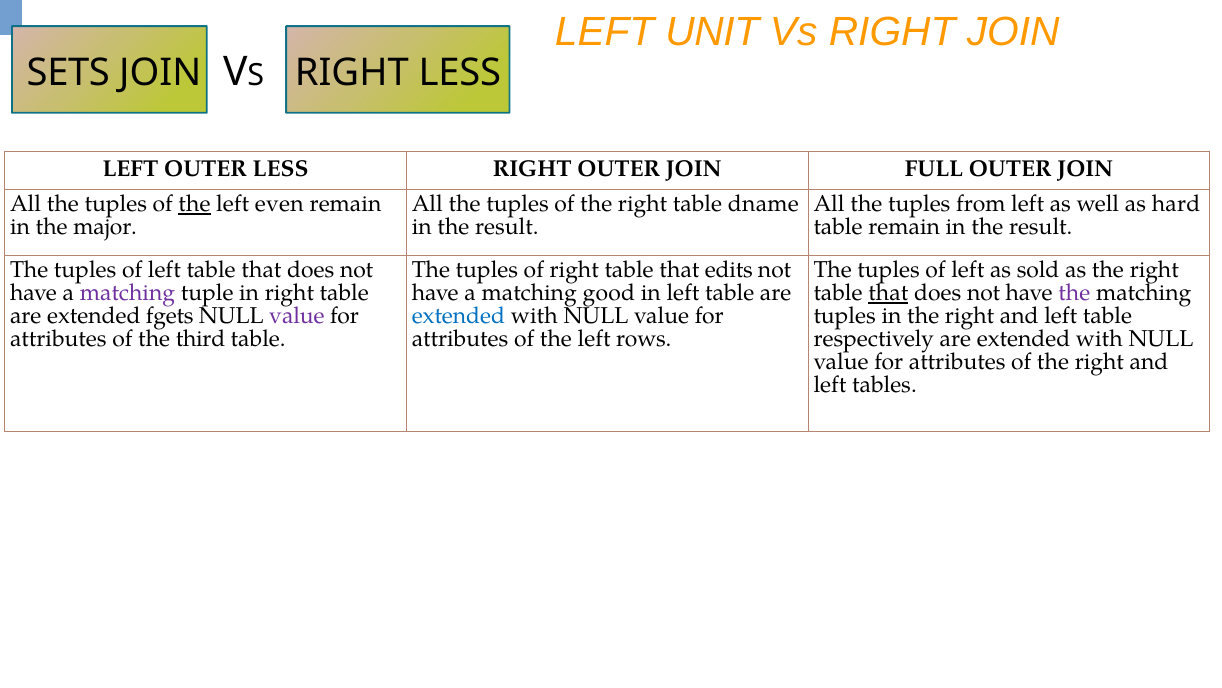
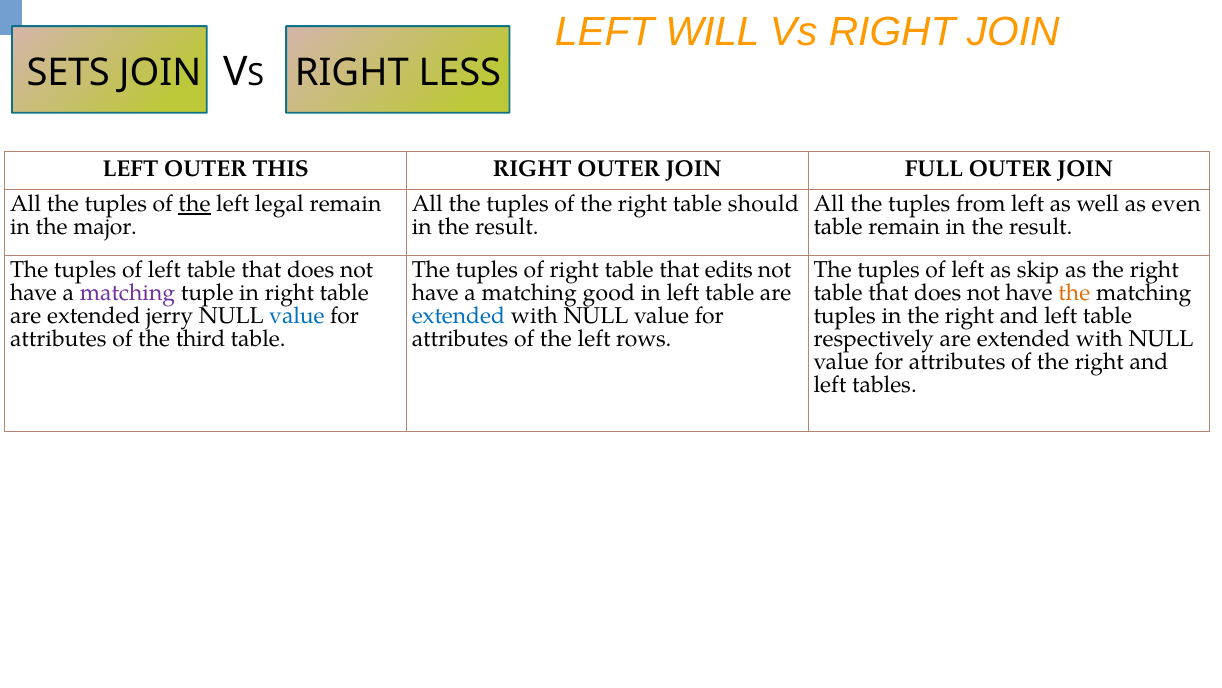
UNIT: UNIT -> WILL
OUTER LESS: LESS -> THIS
even: even -> legal
dname: dname -> should
hard: hard -> even
sold: sold -> skip
that at (888, 293) underline: present -> none
the at (1074, 293) colour: purple -> orange
fgets: fgets -> jerry
value at (297, 316) colour: purple -> blue
